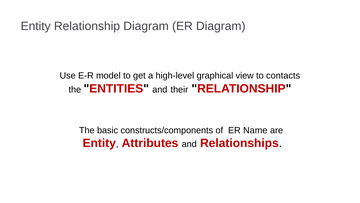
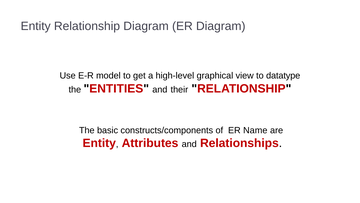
contacts: contacts -> datatype
